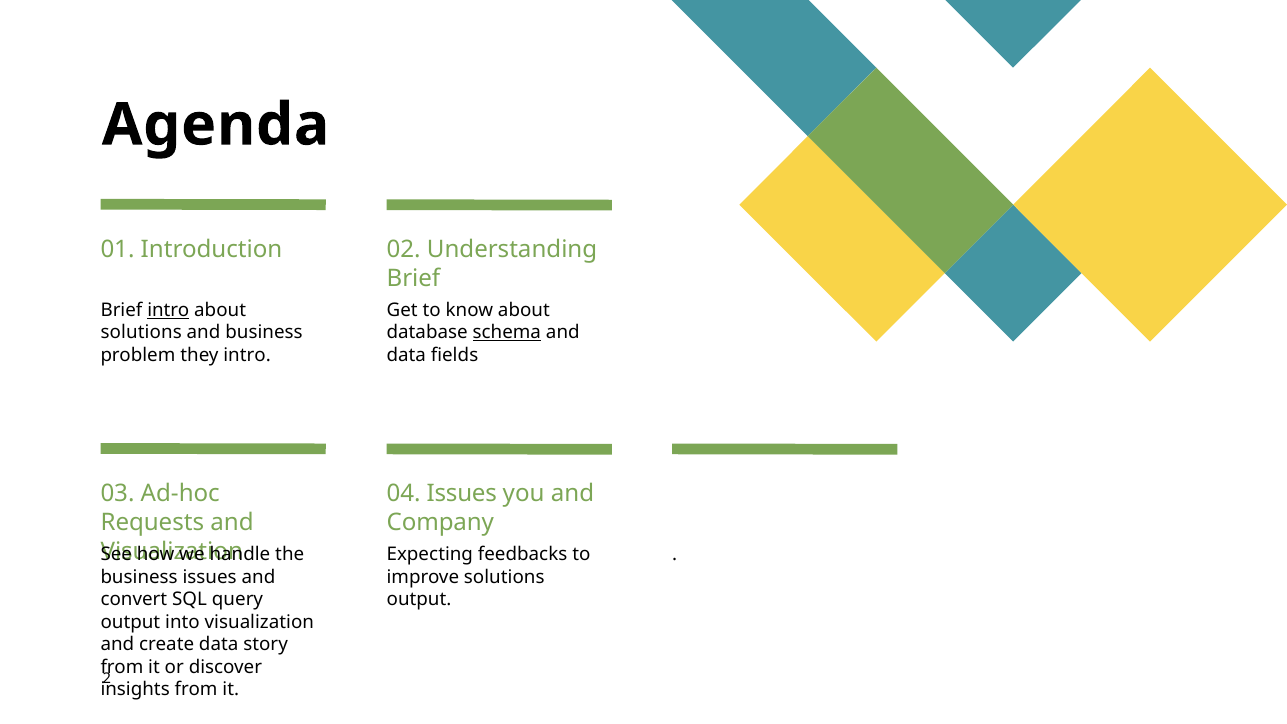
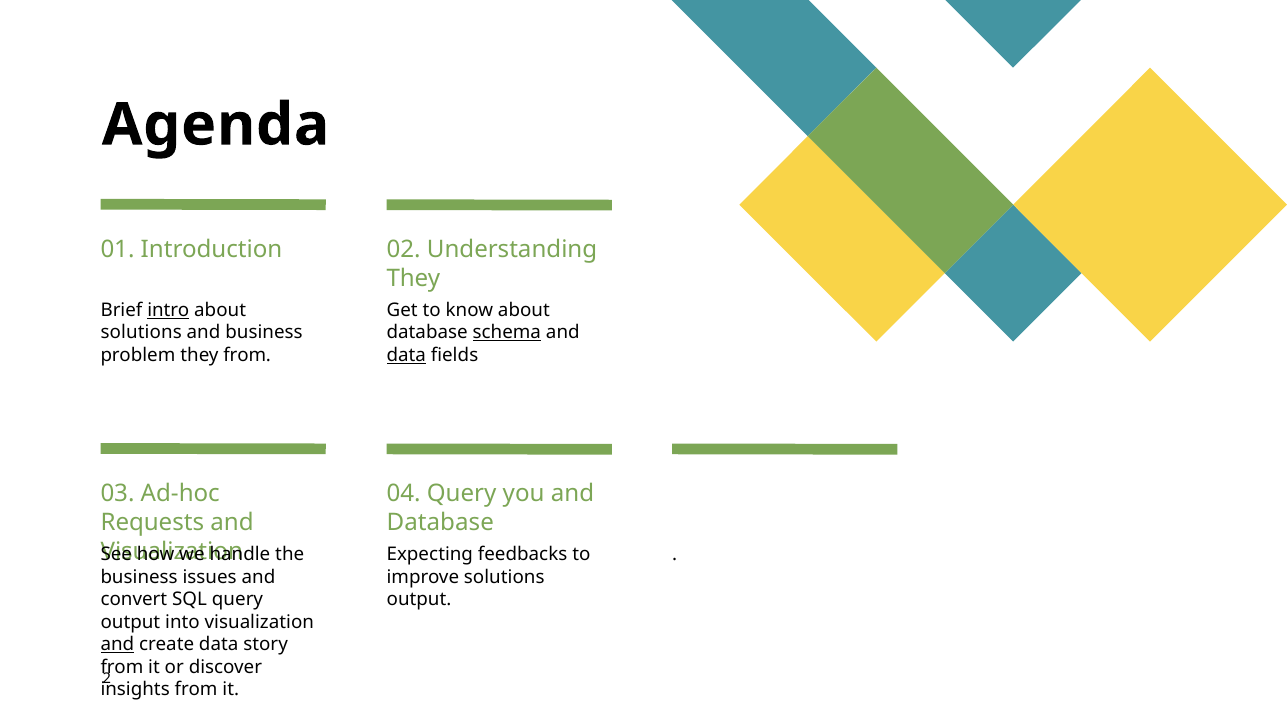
Brief at (413, 278): Brief -> They
they intro: intro -> from
data at (406, 355) underline: none -> present
04 Issues: Issues -> Query
Company at (440, 523): Company -> Database
and at (117, 644) underline: none -> present
